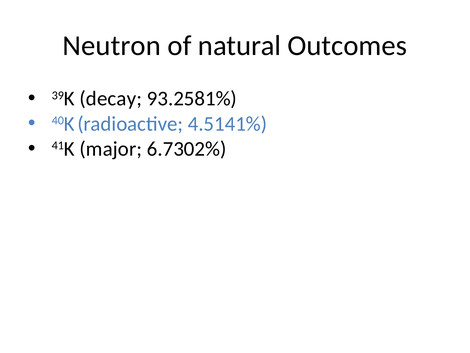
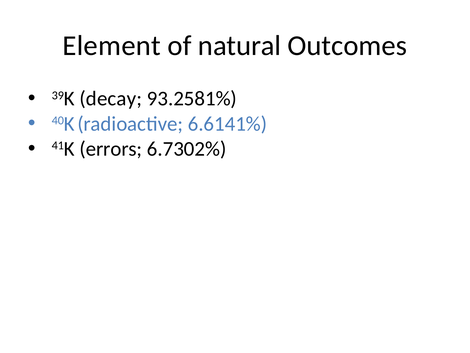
Neutron: Neutron -> Element
4.5141%: 4.5141% -> 6.6141%
major: major -> errors
